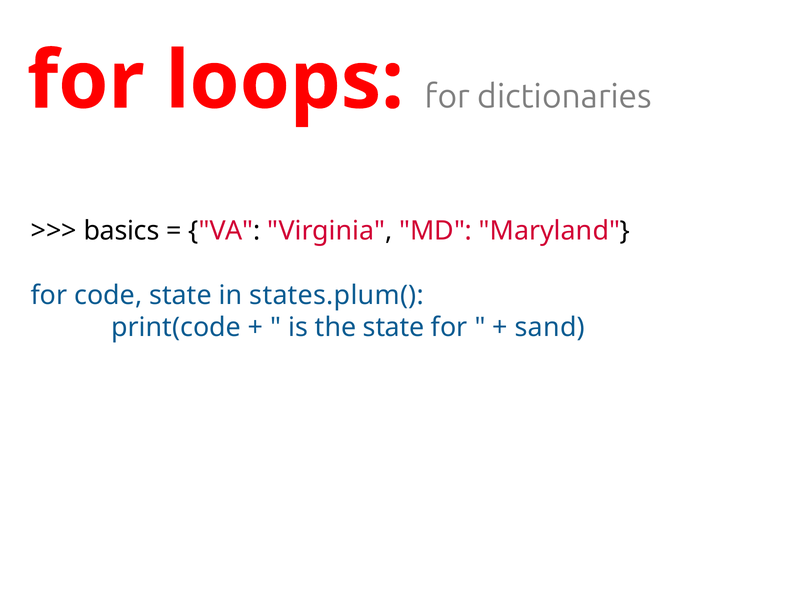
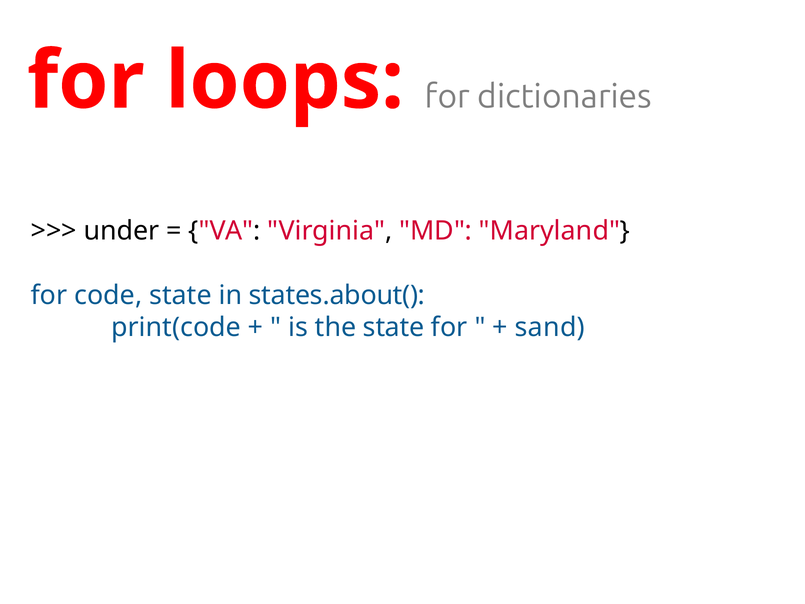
basics: basics -> under
states.plum(: states.plum( -> states.about(
